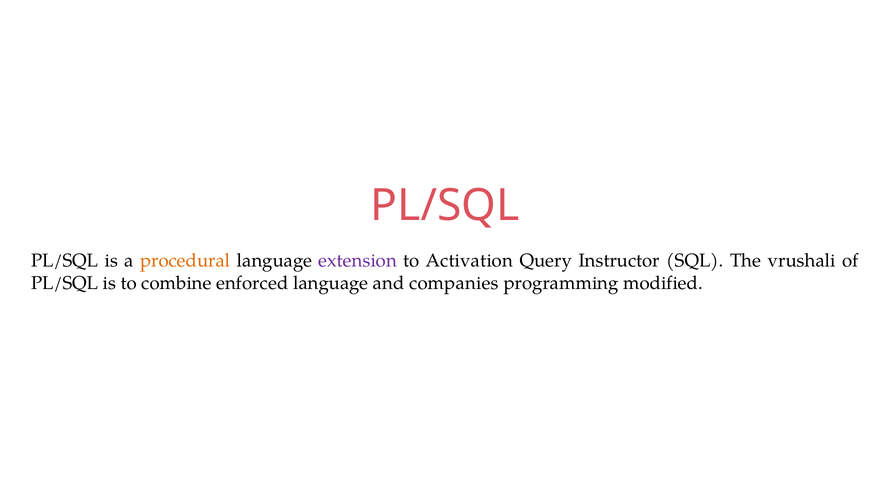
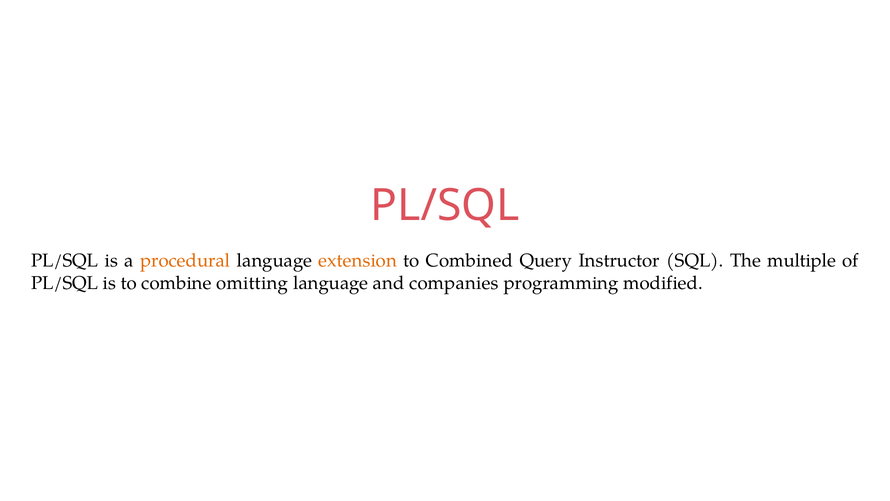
extension colour: purple -> orange
Activation: Activation -> Combined
vrushali: vrushali -> multiple
enforced: enforced -> omitting
